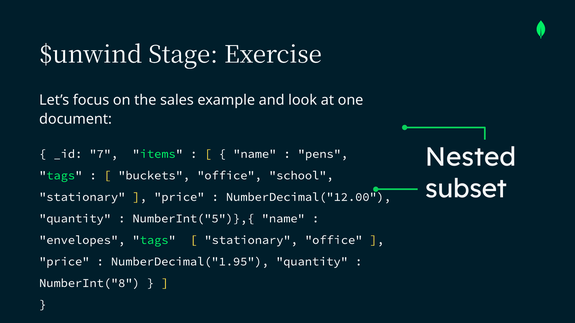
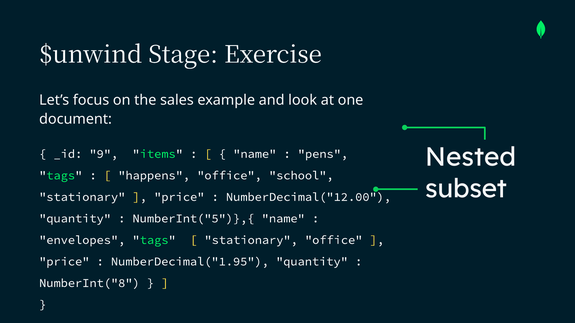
7: 7 -> 9
buckets: buckets -> happens
